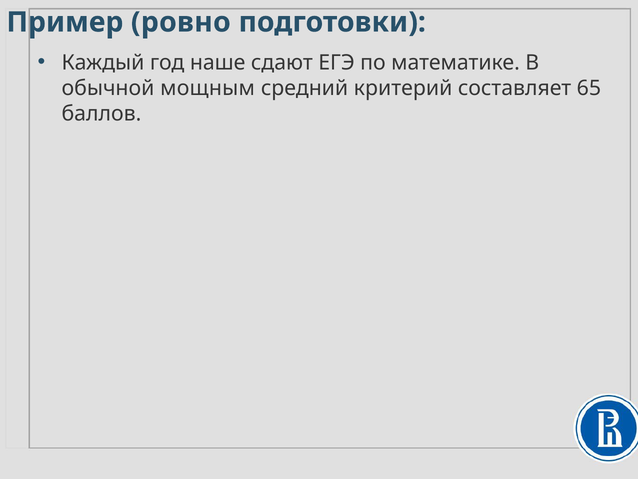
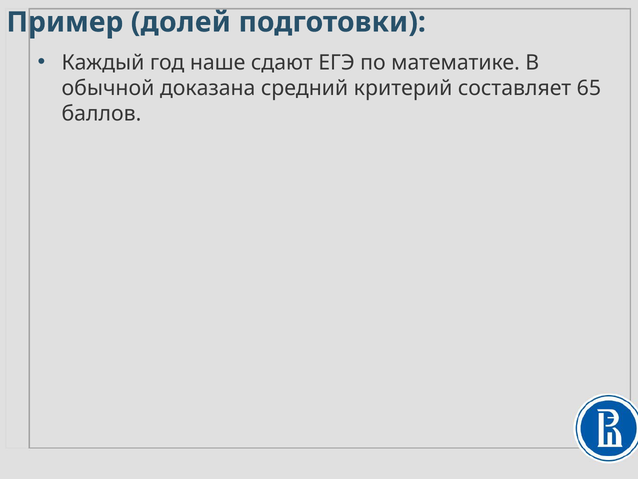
ровно: ровно -> долей
мощным: мощным -> доказана
